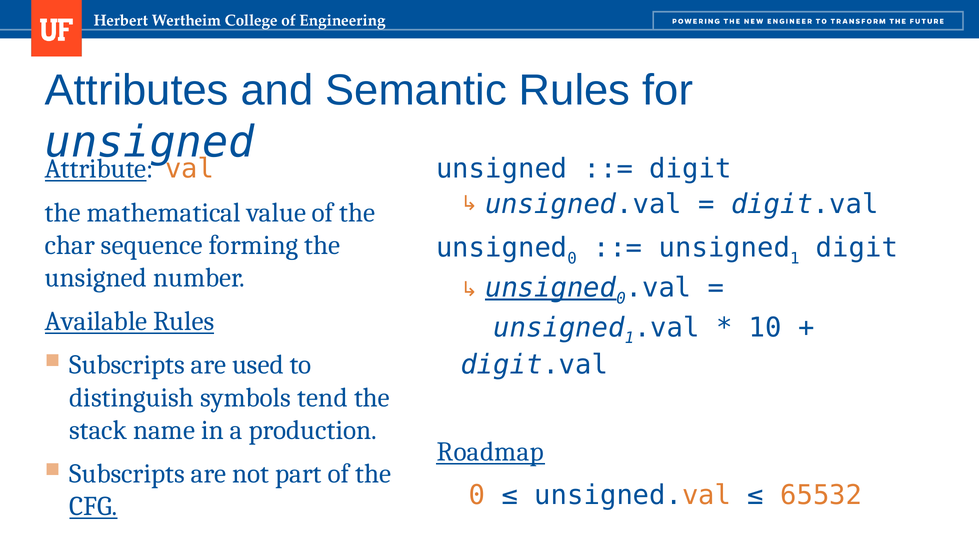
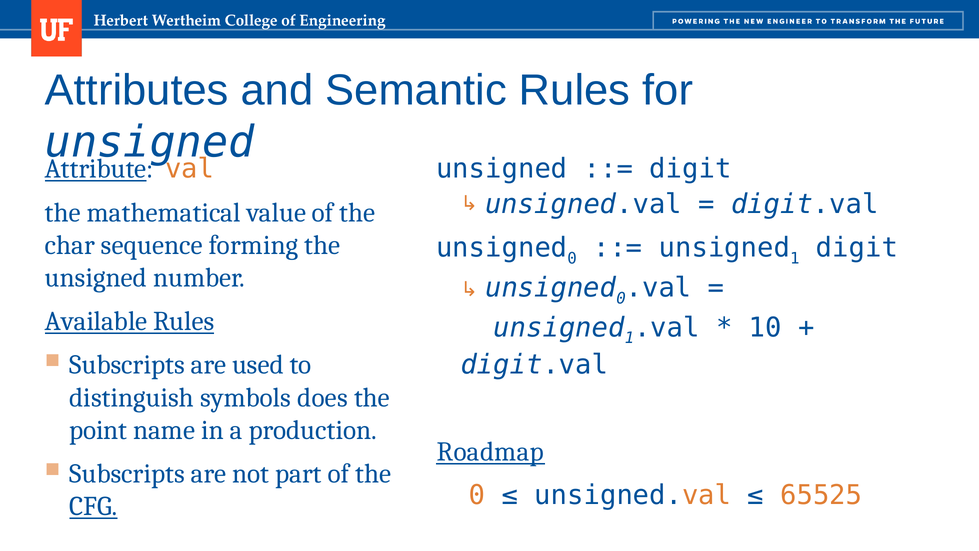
unsigned at (551, 288) underline: present -> none
tend: tend -> does
stack: stack -> point
65532: 65532 -> 65525
